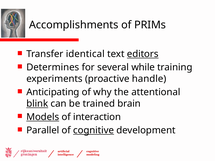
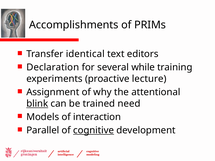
editors underline: present -> none
Determines: Determines -> Declaration
handle: handle -> lecture
Anticipating: Anticipating -> Assignment
brain: brain -> need
Models underline: present -> none
